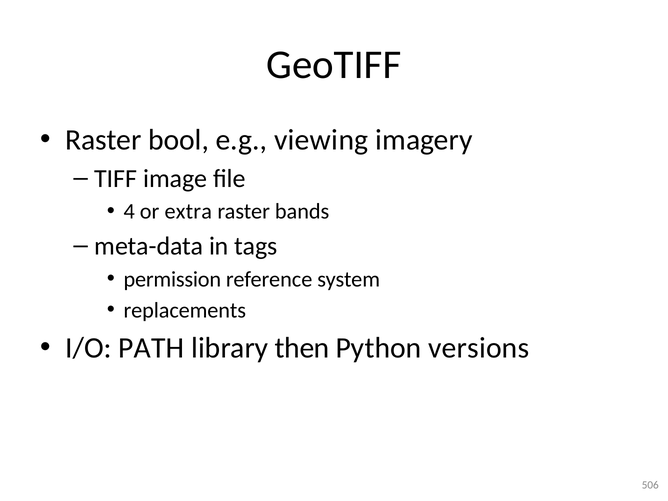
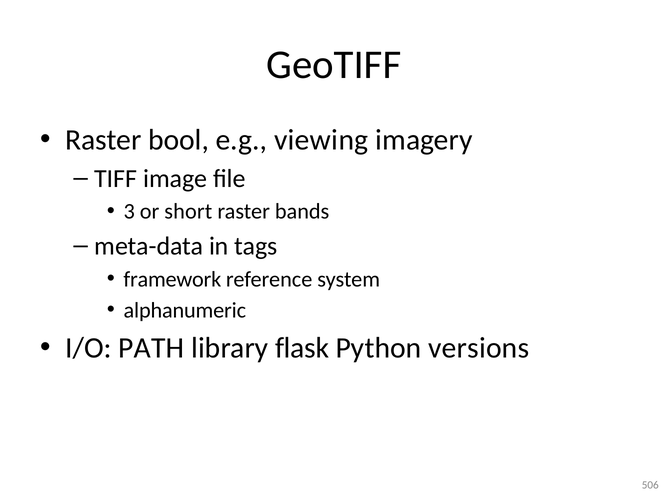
4: 4 -> 3
extra: extra -> short
permission: permission -> framework
replacements: replacements -> alphanumeric
then: then -> flask
